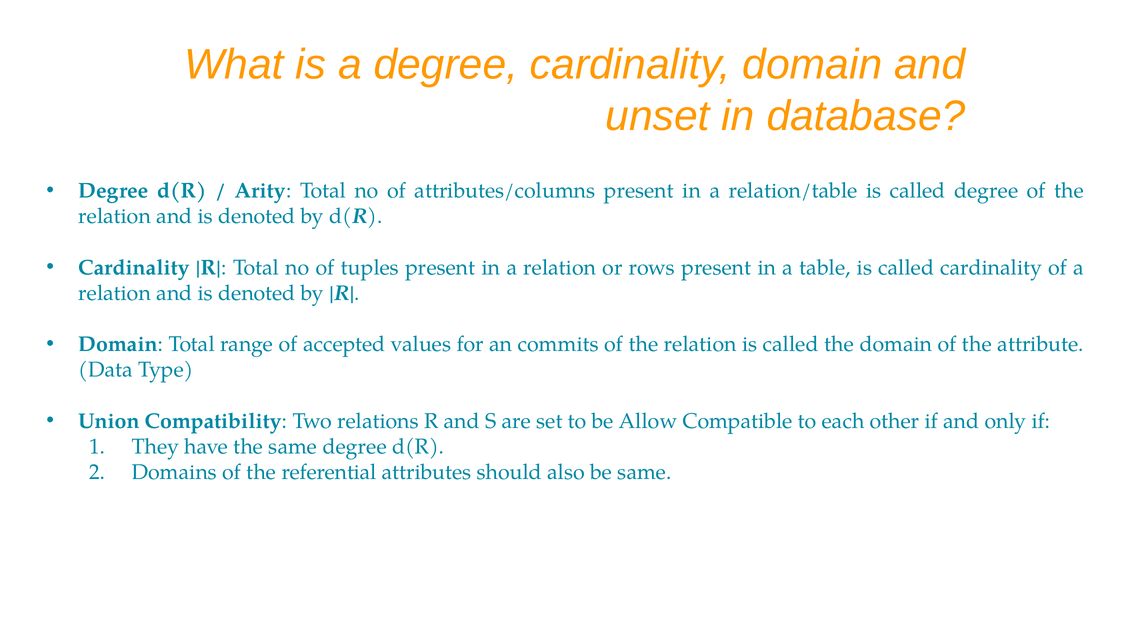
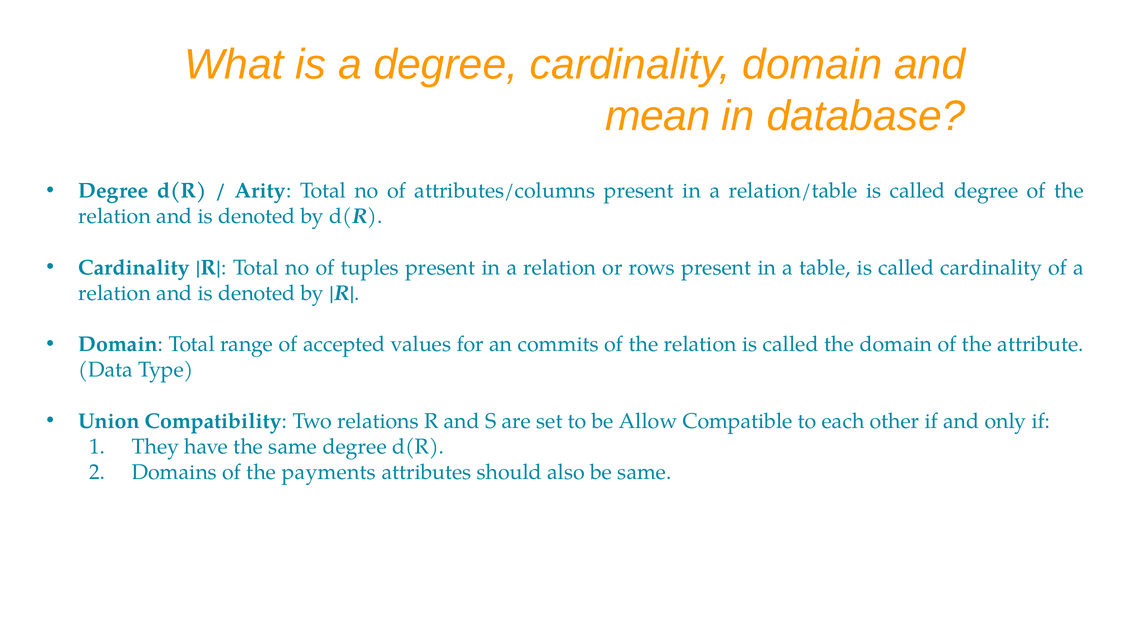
unset: unset -> mean
referential: referential -> payments
